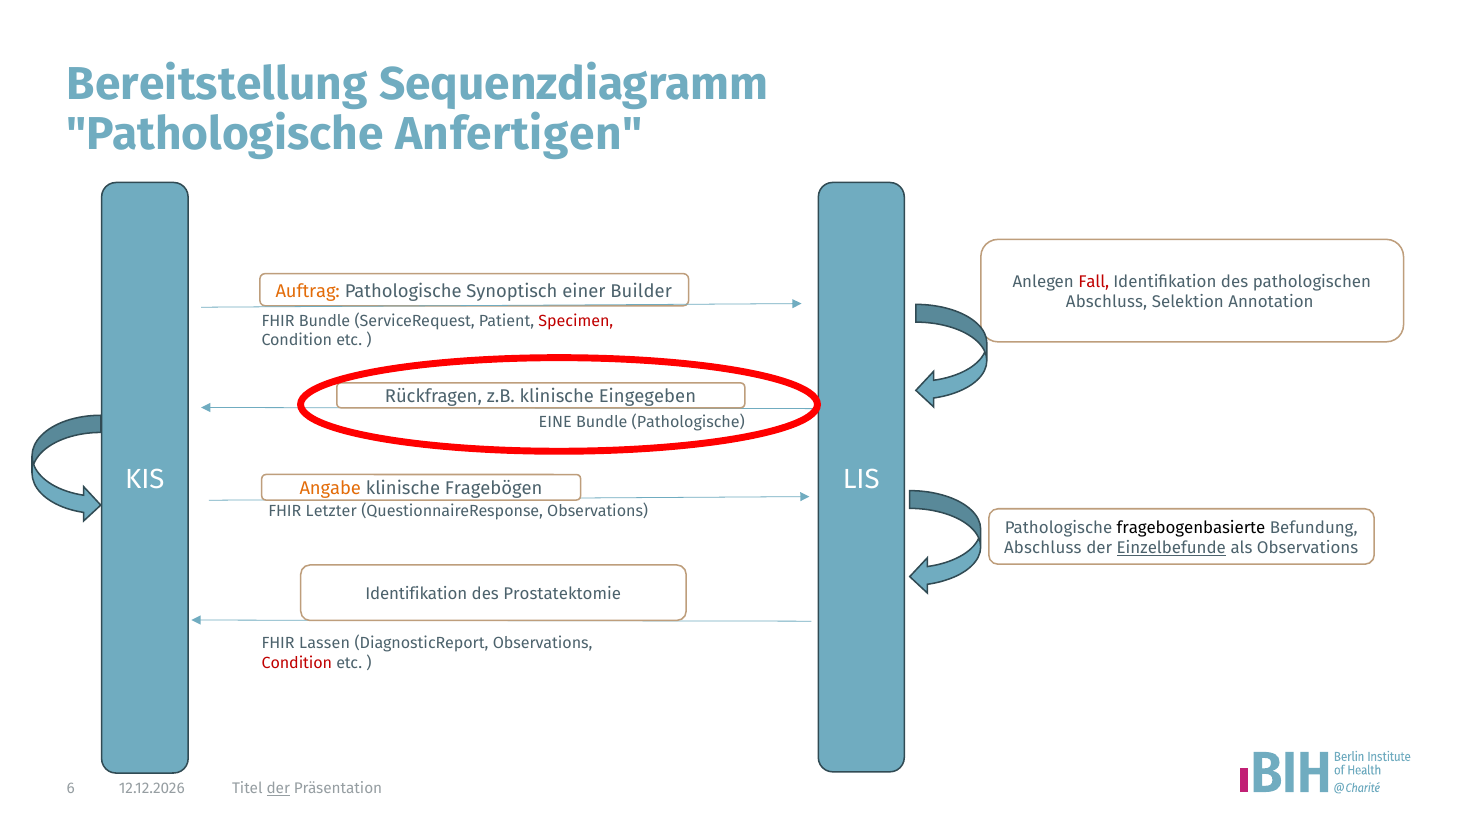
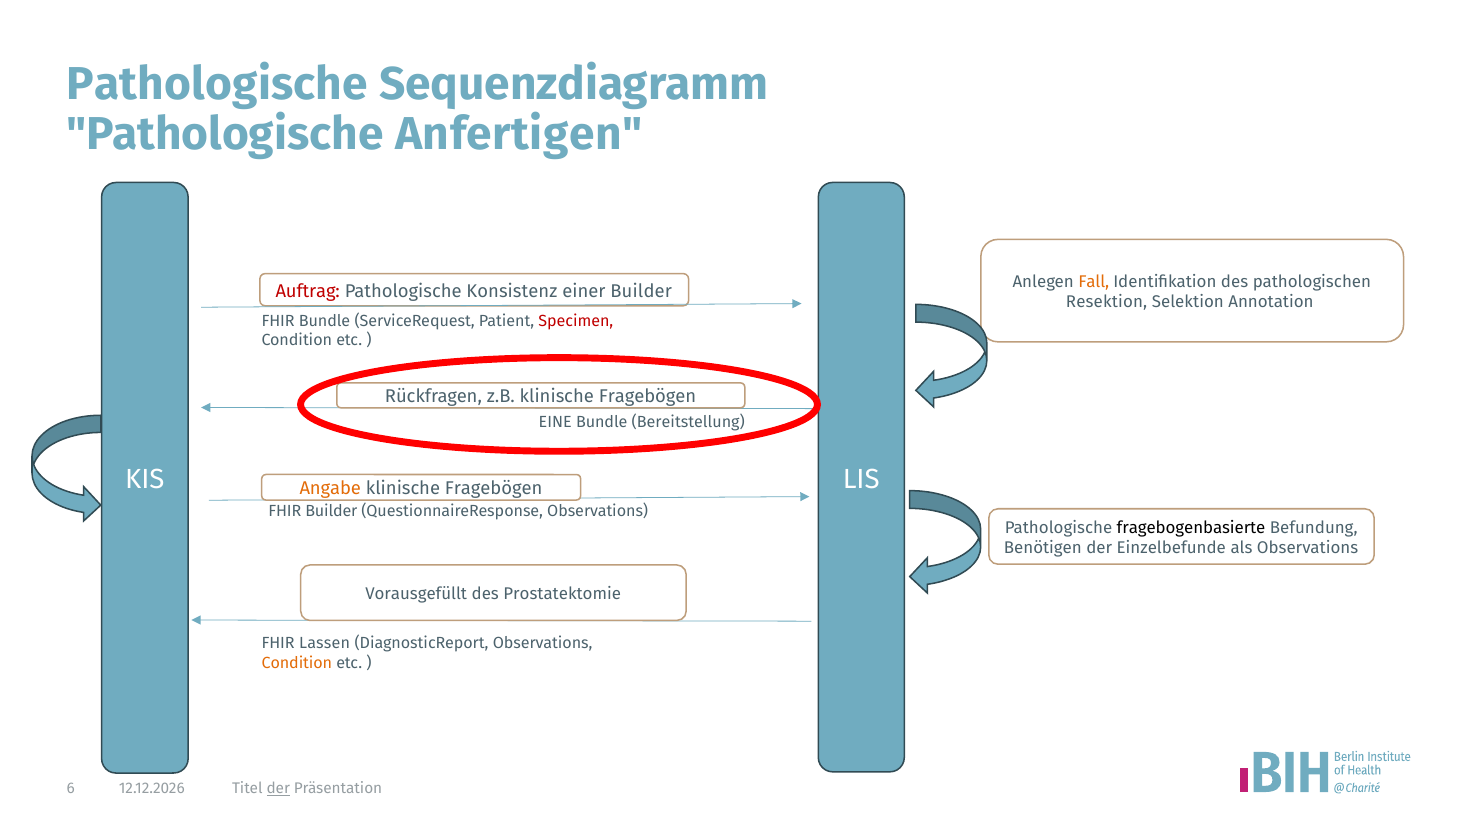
Bereitstellung at (217, 84): Bereitstellung -> Pathologische
Fall colour: red -> orange
Auftrag colour: orange -> red
Synoptisch: Synoptisch -> Konsistenz
Abschluss at (1107, 302): Abschluss -> Resektion
z.B klinische Eingegeben: Eingegeben -> Fragebögen
Bundle Pathologische: Pathologische -> Bereitstellung
FHIR Letzter: Letzter -> Builder
Abschluss at (1043, 548): Abschluss -> Benötigen
Einzelbefunde underline: present -> none
Identifikation at (416, 594): Identifikation -> Vorausgefüllt
Condition at (297, 663) colour: red -> orange
